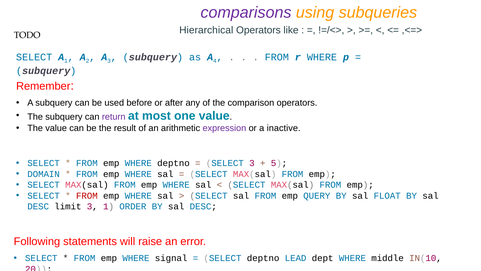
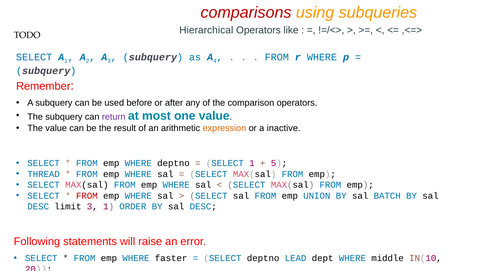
comparisons colour: purple -> red
expression colour: purple -> orange
SELECT 3: 3 -> 1
DOMAIN: DOMAIN -> THREAD
QUERY: QUERY -> UNION
FLOAT: FLOAT -> BATCH
signal: signal -> faster
